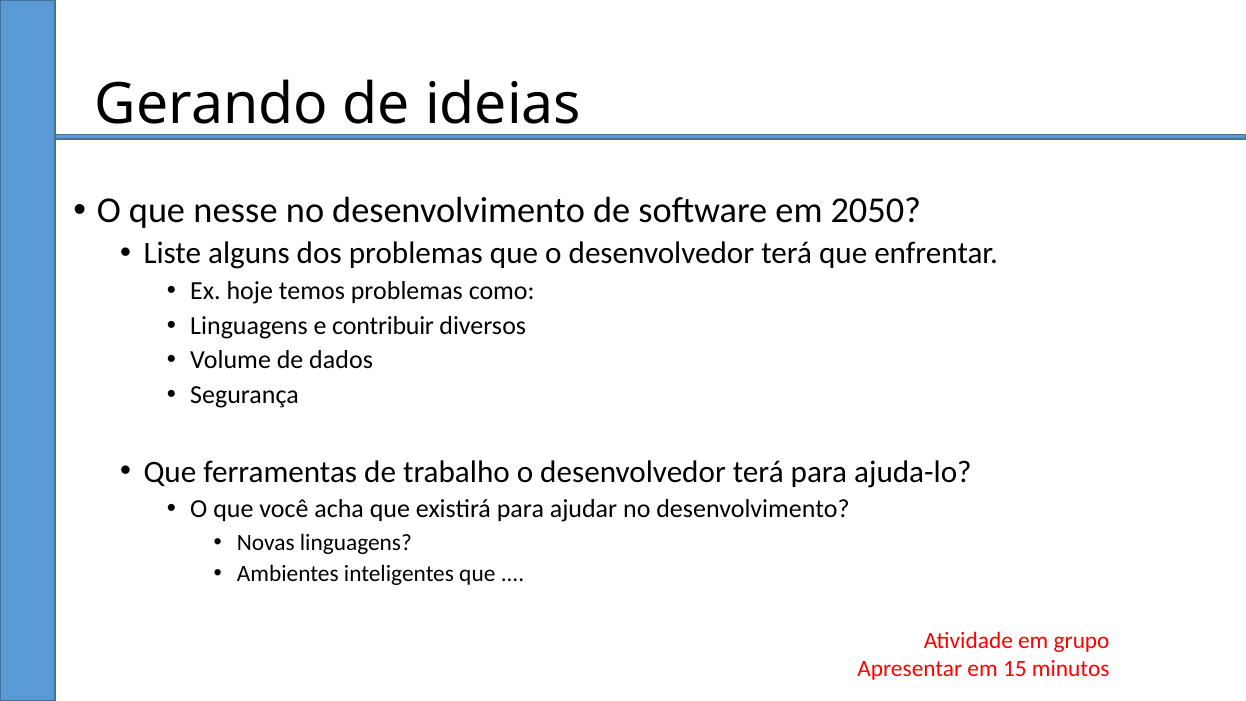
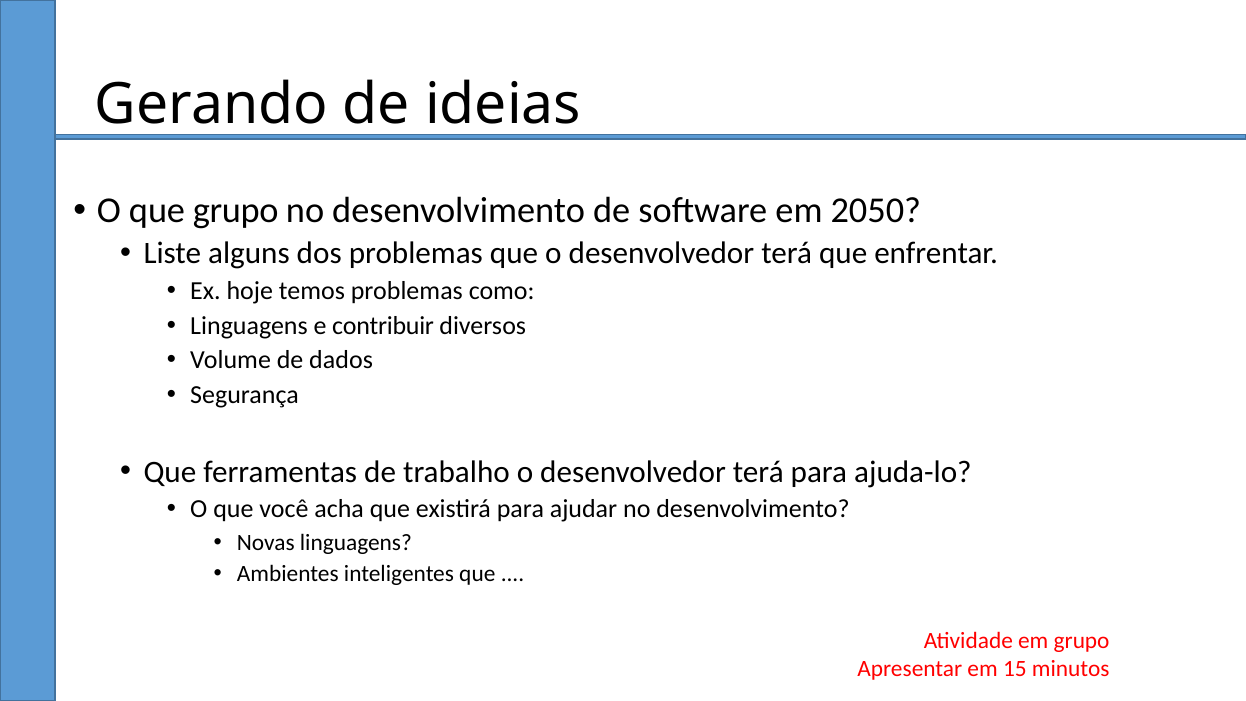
que nesse: nesse -> grupo
